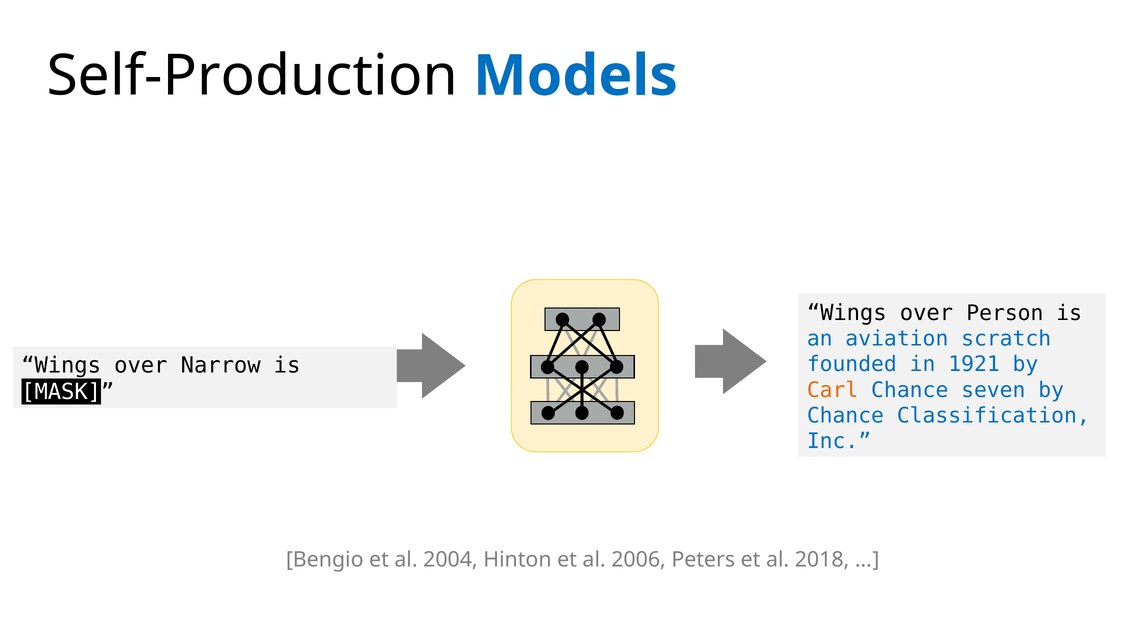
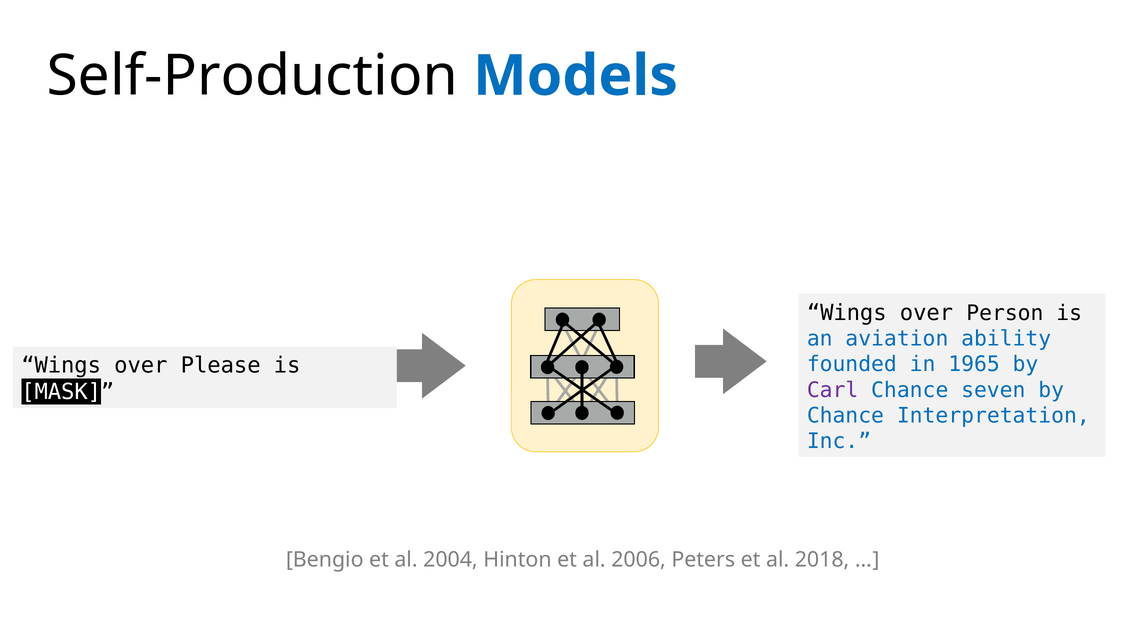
scratch: scratch -> ability
1921: 1921 -> 1965
Narrow: Narrow -> Please
Carl colour: orange -> purple
Classification: Classification -> Interpretation
